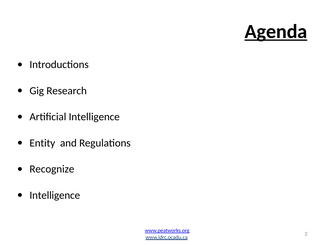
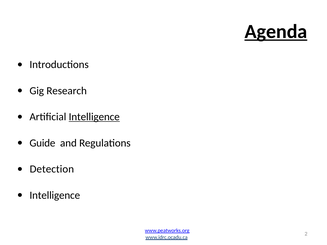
Intelligence at (94, 117) underline: none -> present
Entity: Entity -> Guide
Recognize: Recognize -> Detection
